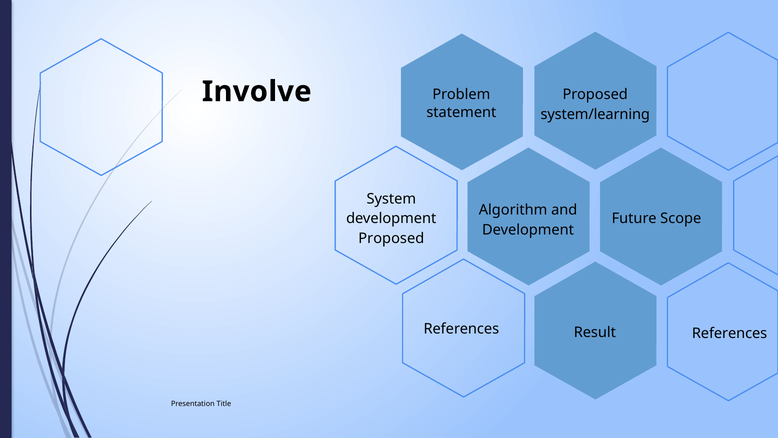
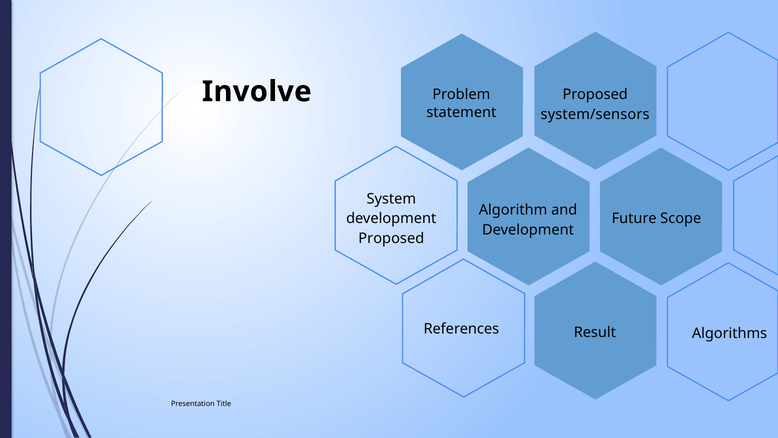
system/learning: system/learning -> system/sensors
References at (730, 333): References -> Algorithms
